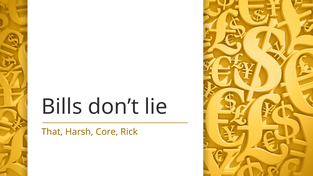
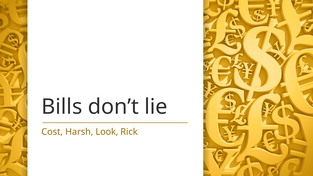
That: That -> Cost
Core: Core -> Look
